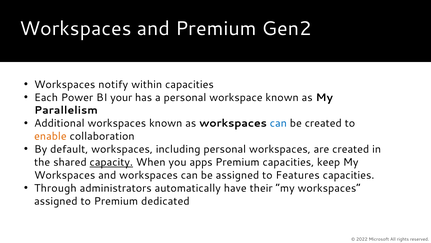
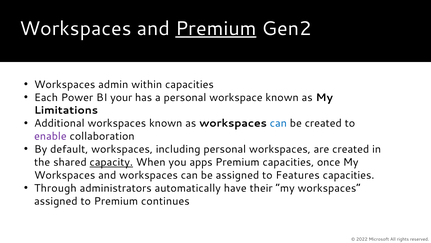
Premium at (216, 28) underline: none -> present
notify: notify -> admin
Parallelism: Parallelism -> Limitations
enable colour: orange -> purple
keep: keep -> once
dedicated: dedicated -> continues
